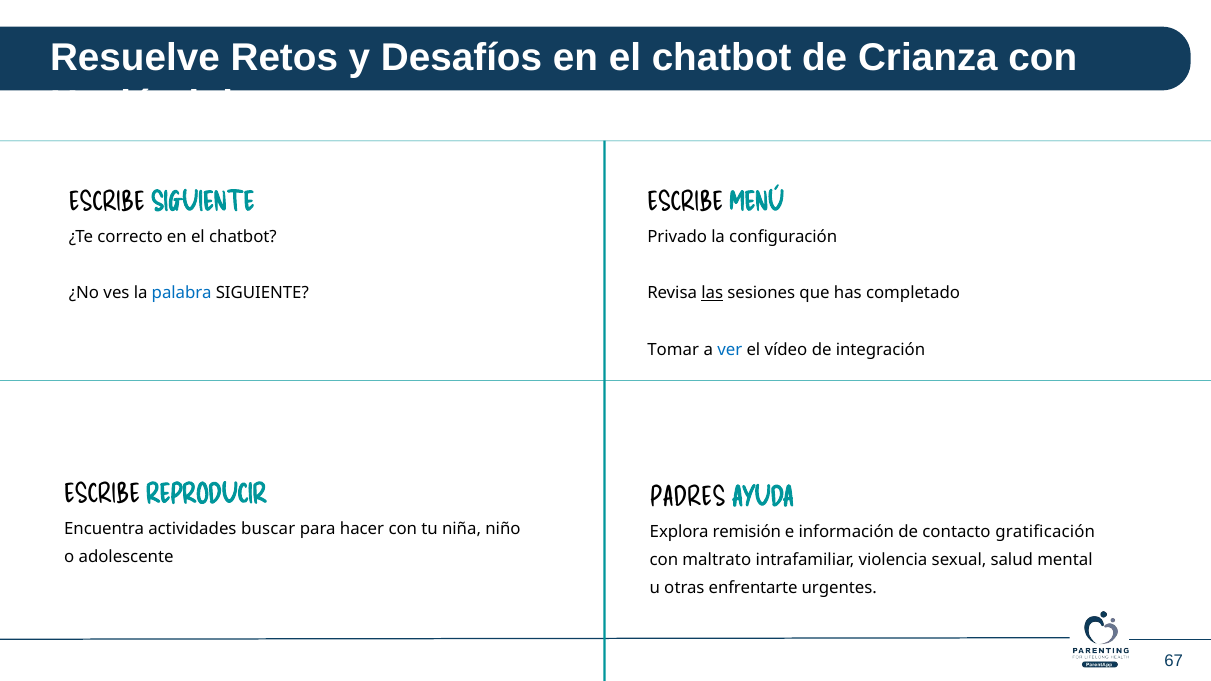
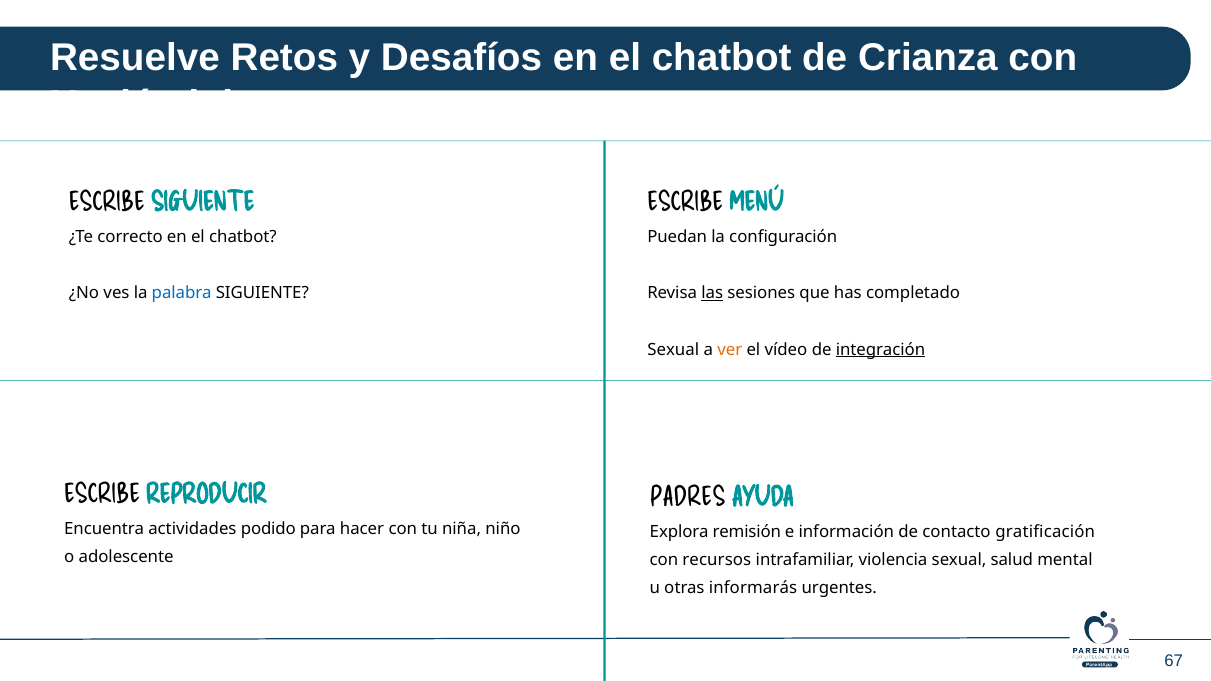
Privado: Privado -> Puedan
Tomar at (673, 350): Tomar -> Sexual
ver colour: blue -> orange
integración underline: none -> present
buscar: buscar -> podido
maltrato: maltrato -> recursos
enfrentarte: enfrentarte -> informarás
